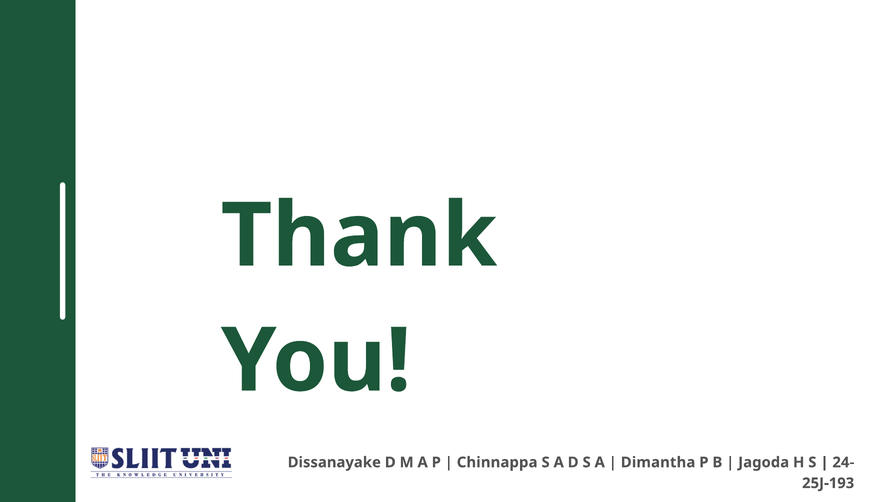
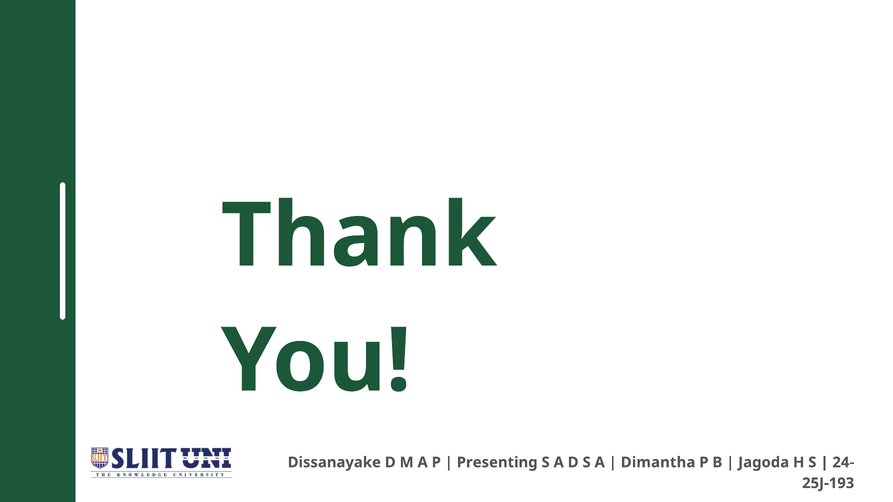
Chinnappa: Chinnappa -> Presenting
